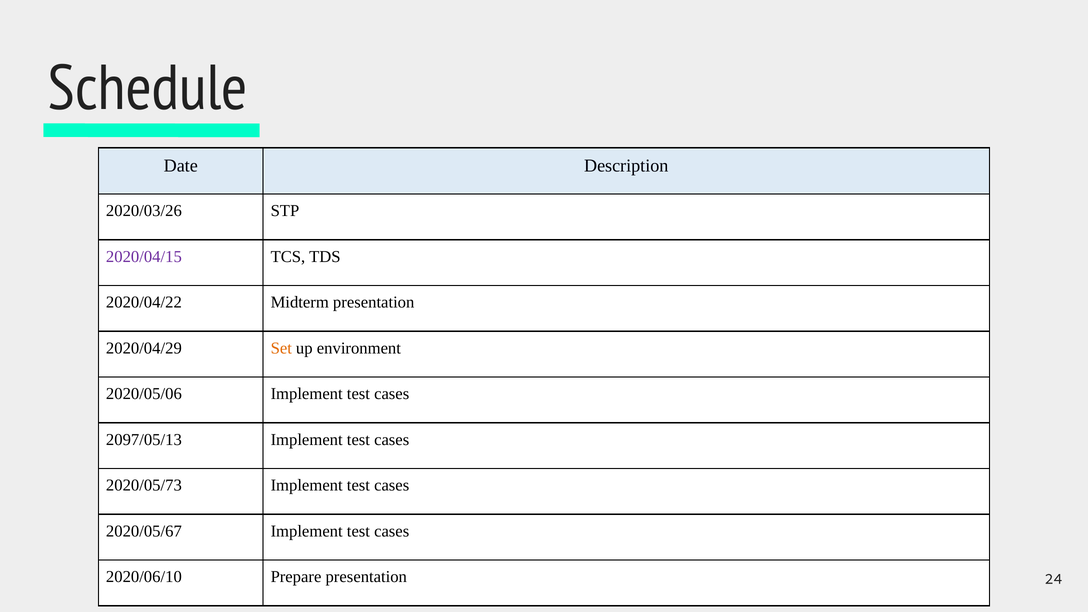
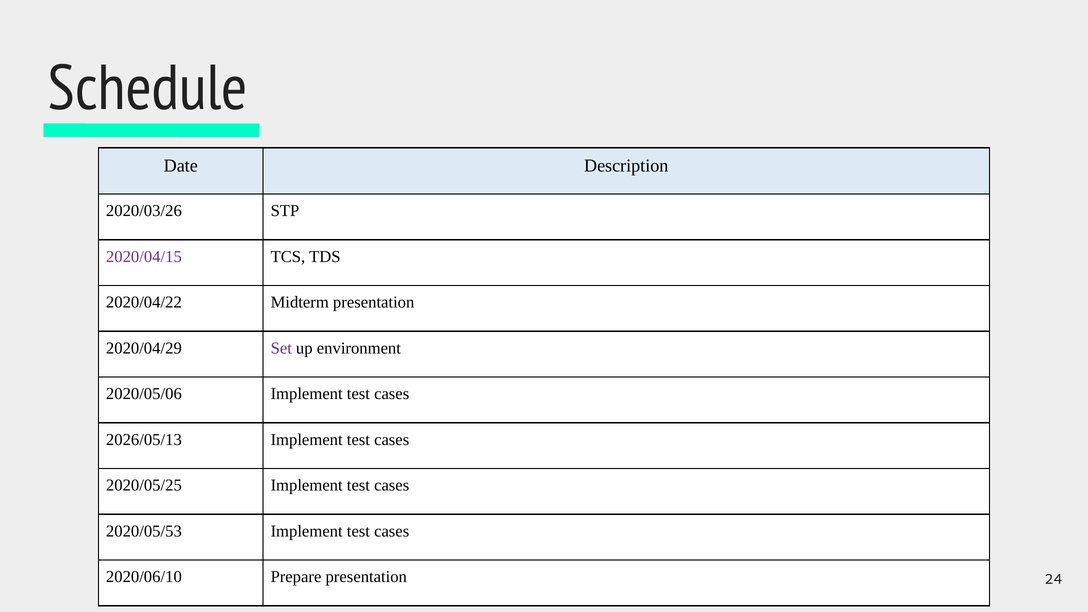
Set colour: orange -> purple
2097/05/13: 2097/05/13 -> 2026/05/13
2020/05/73: 2020/05/73 -> 2020/05/25
2020/05/67: 2020/05/67 -> 2020/05/53
